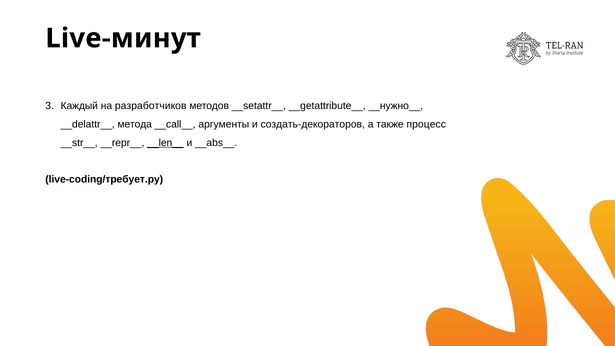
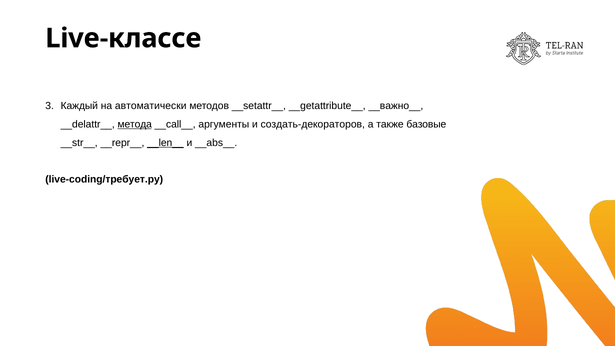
Live-минут: Live-минут -> Live-классе
разработчиков: разработчиков -> автоматически
__нужно__: __нужно__ -> __важно__
метода underline: none -> present
процесс: процесс -> базовые
